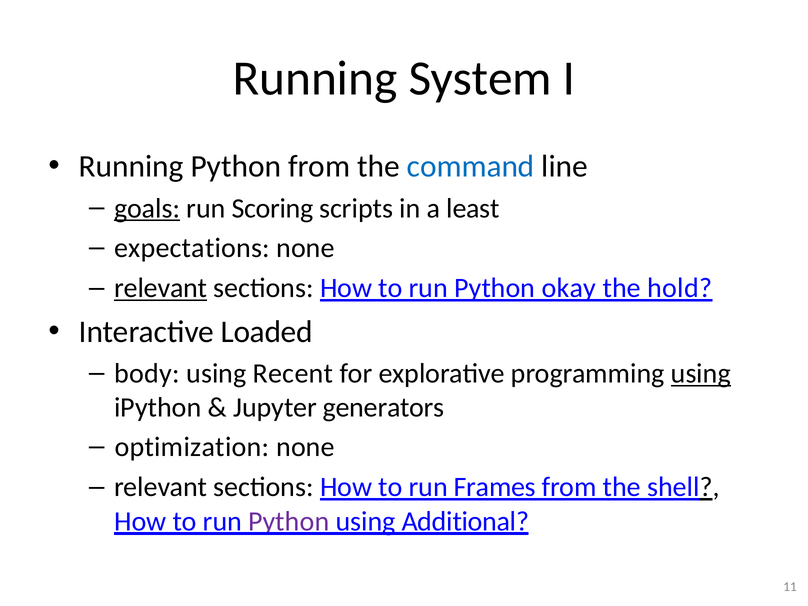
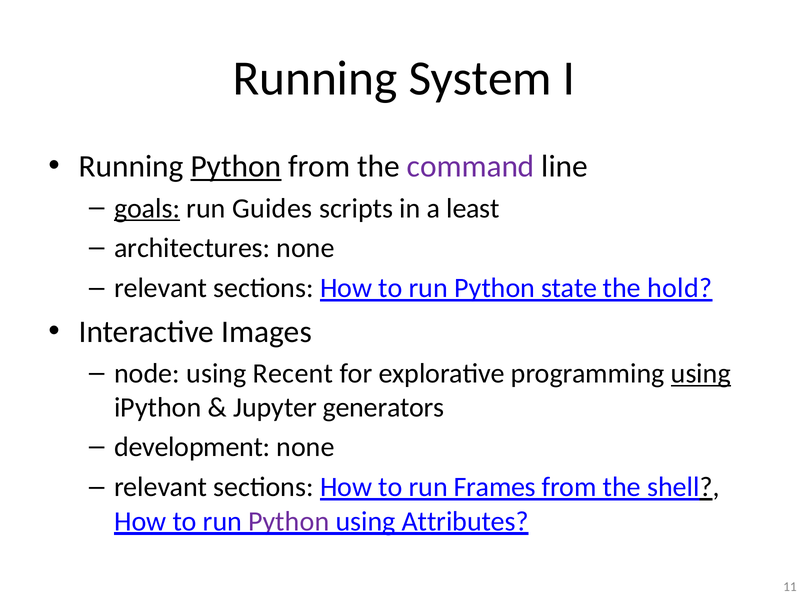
Python at (236, 166) underline: none -> present
command colour: blue -> purple
Scoring: Scoring -> Guides
expectations: expectations -> architectures
relevant at (161, 288) underline: present -> none
okay: okay -> state
Loaded: Loaded -> Images
body: body -> node
optimization: optimization -> development
Additional: Additional -> Attributes
